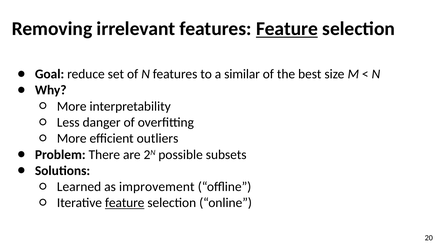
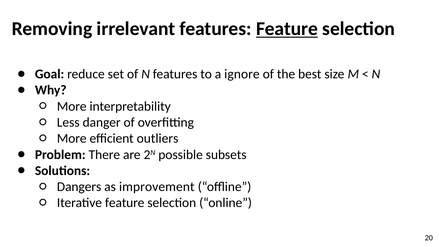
similar: similar -> ignore
Learned: Learned -> Dangers
feature at (125, 203) underline: present -> none
